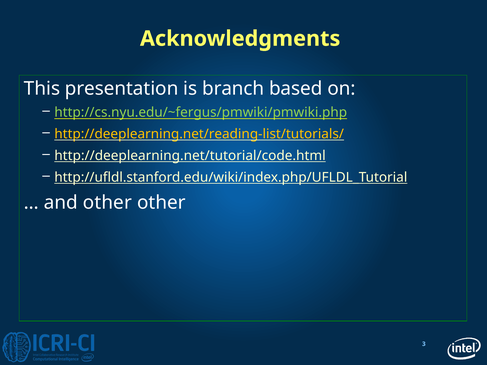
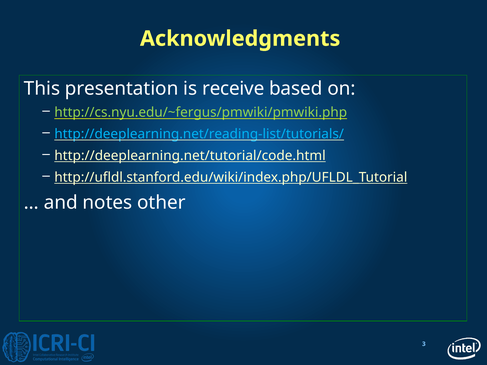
branch: branch -> receive
http://deeplearning.net/reading-list/tutorials/ colour: yellow -> light blue
and other: other -> notes
